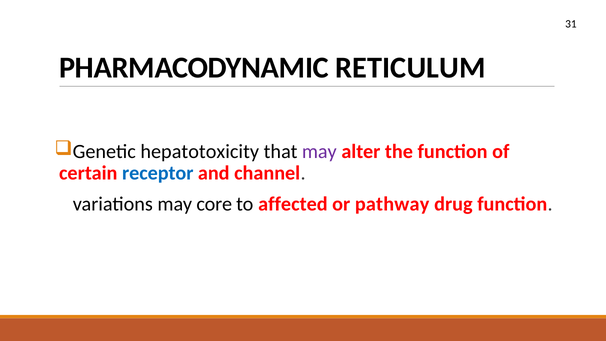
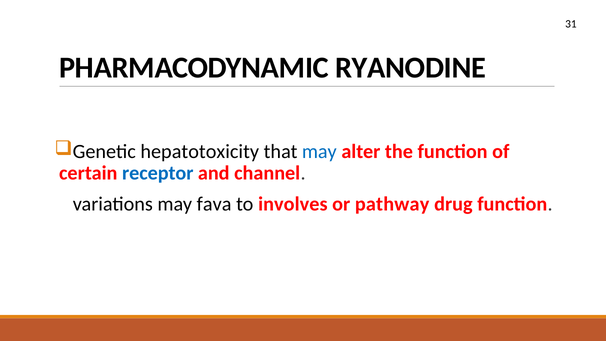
RETICULUM: RETICULUM -> RYANODINE
may at (319, 151) colour: purple -> blue
core: core -> fava
affected: affected -> involves
